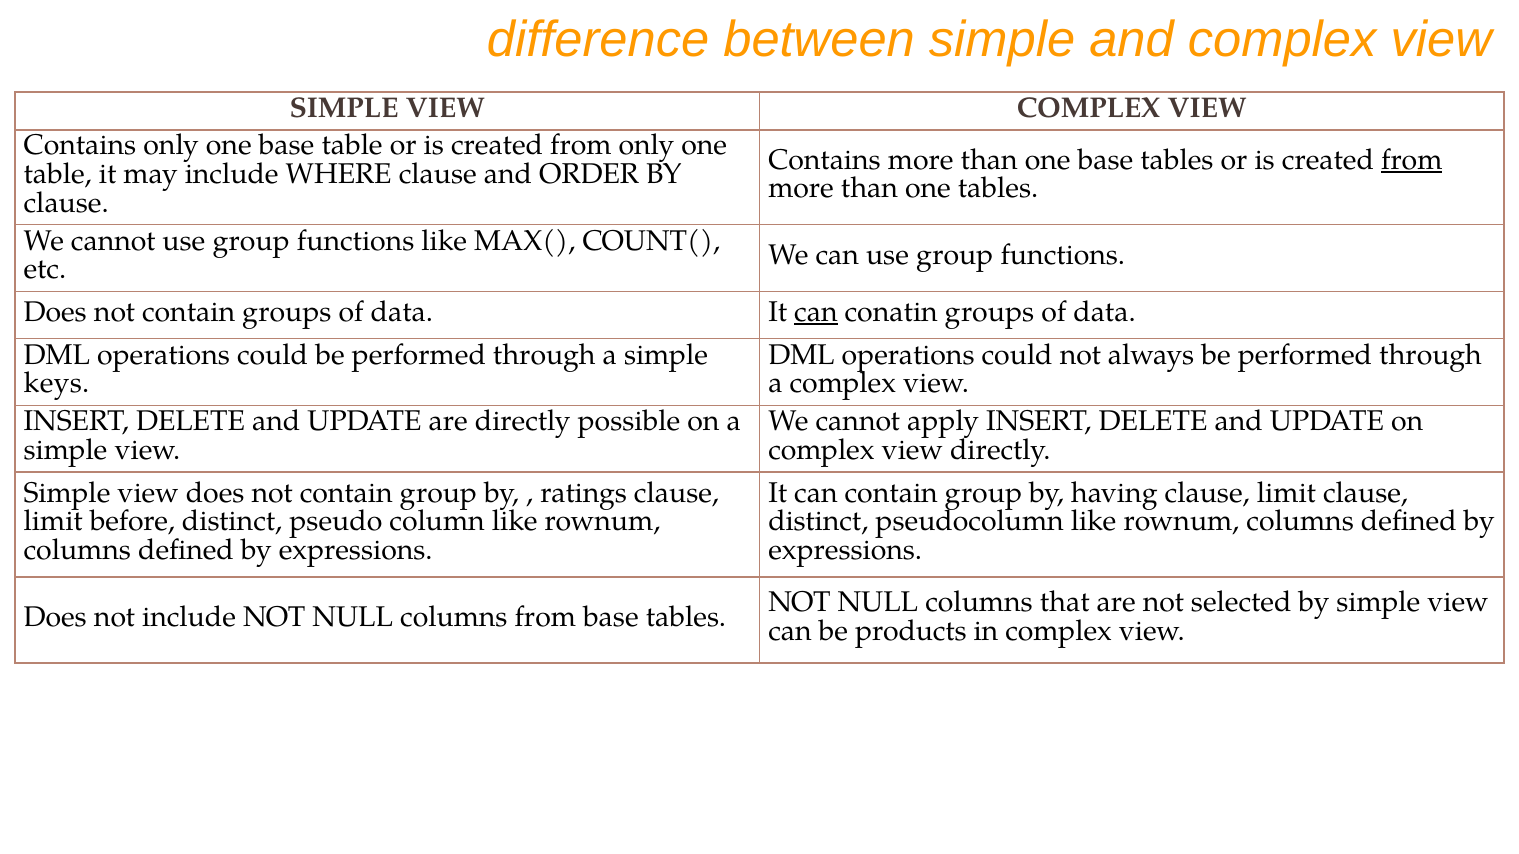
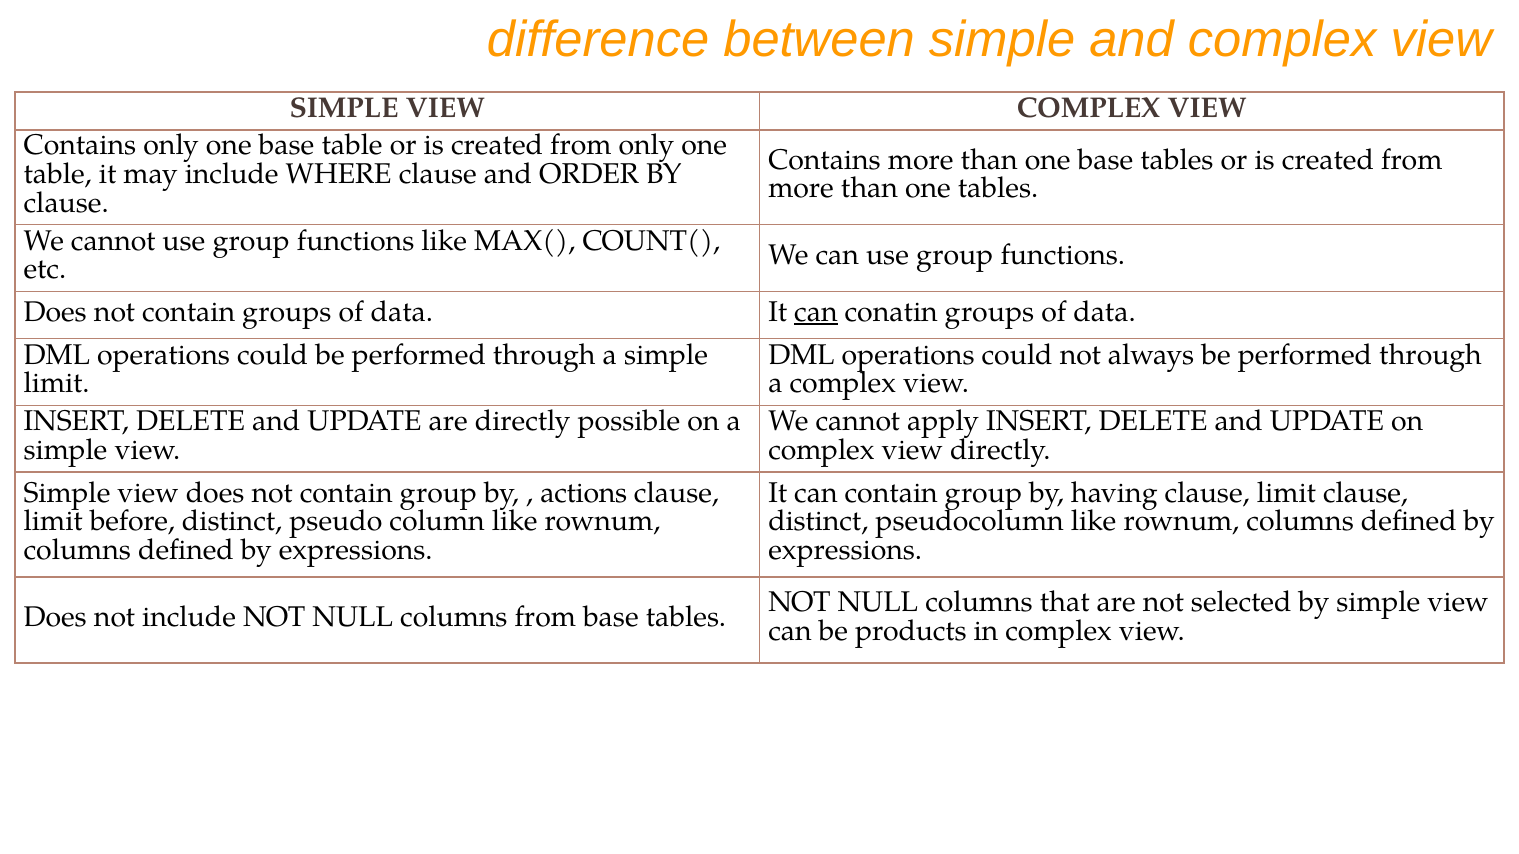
from at (1412, 160) underline: present -> none
keys at (56, 383): keys -> limit
ratings: ratings -> actions
